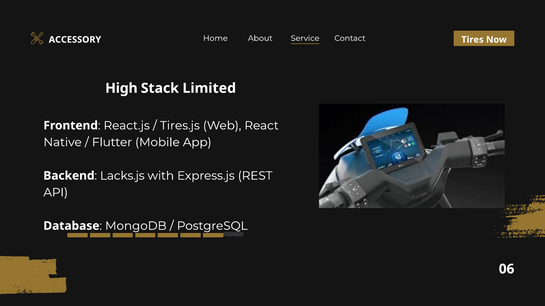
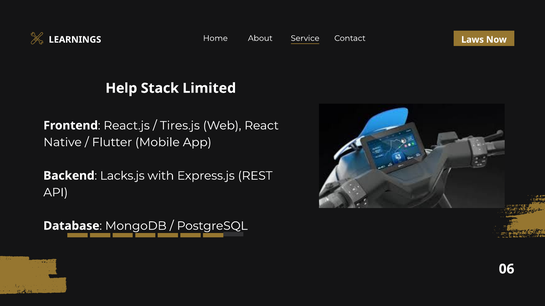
ACCESSORY: ACCESSORY -> LEARNINGS
Tires: Tires -> Laws
High: High -> Help
